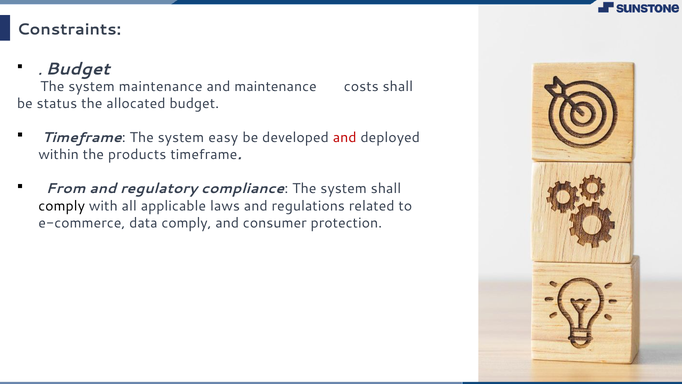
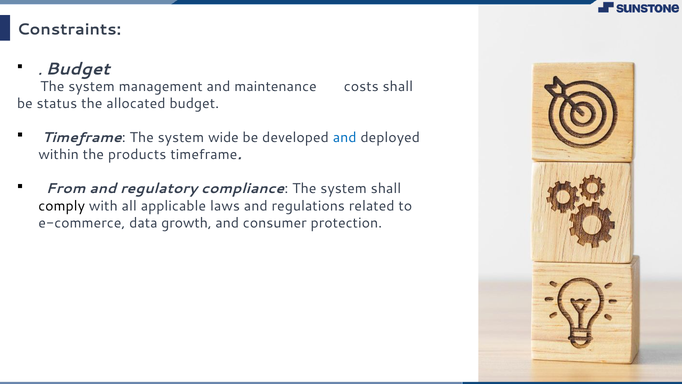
system maintenance: maintenance -> management
easy: easy -> wide
and at (345, 137) colour: red -> blue
data comply: comply -> growth
